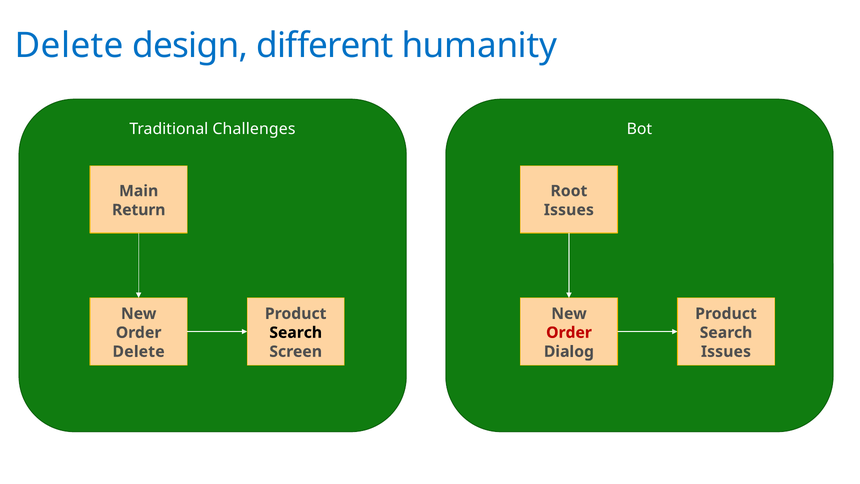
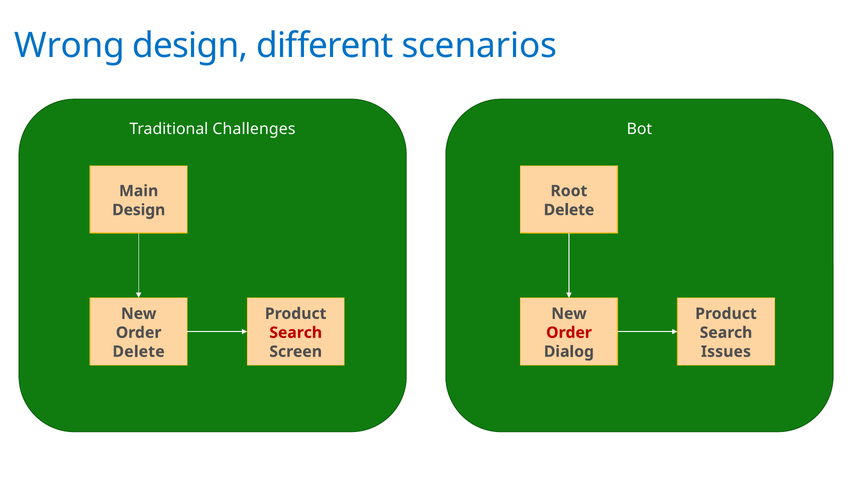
Delete at (69, 46): Delete -> Wrong
humanity: humanity -> scenarios
Return at (139, 210): Return -> Design
Issues at (569, 210): Issues -> Delete
Search at (296, 332) colour: black -> red
